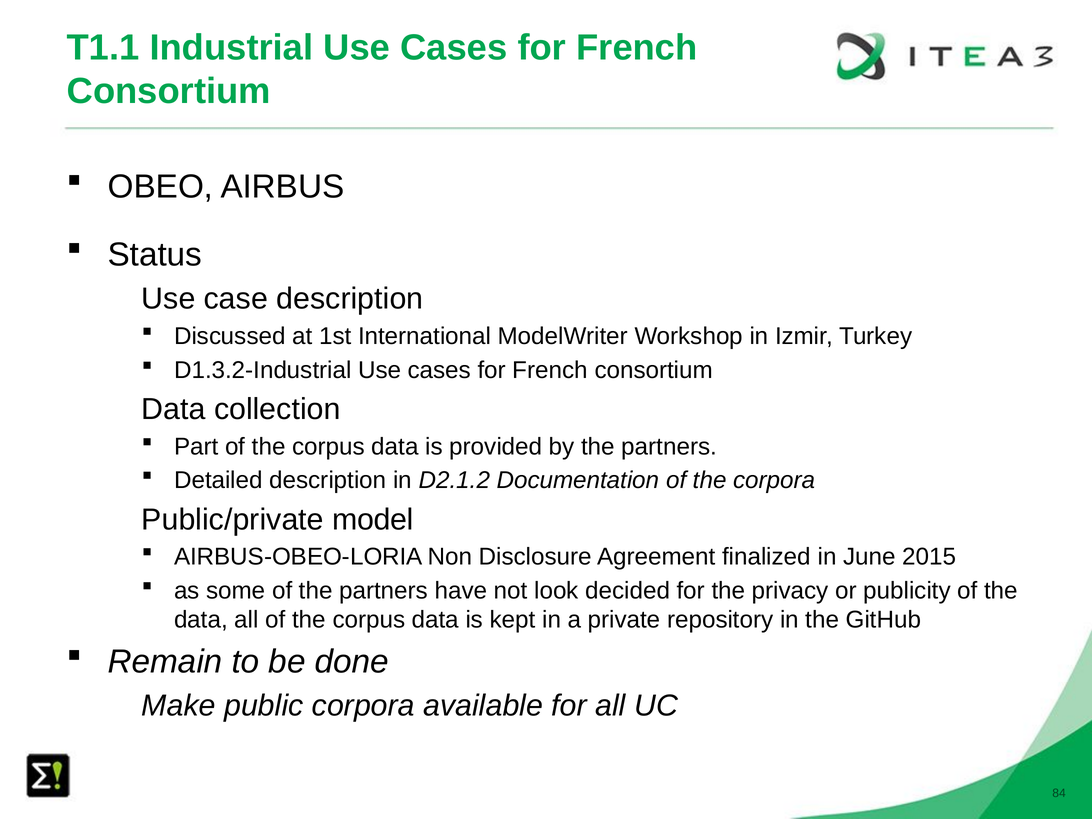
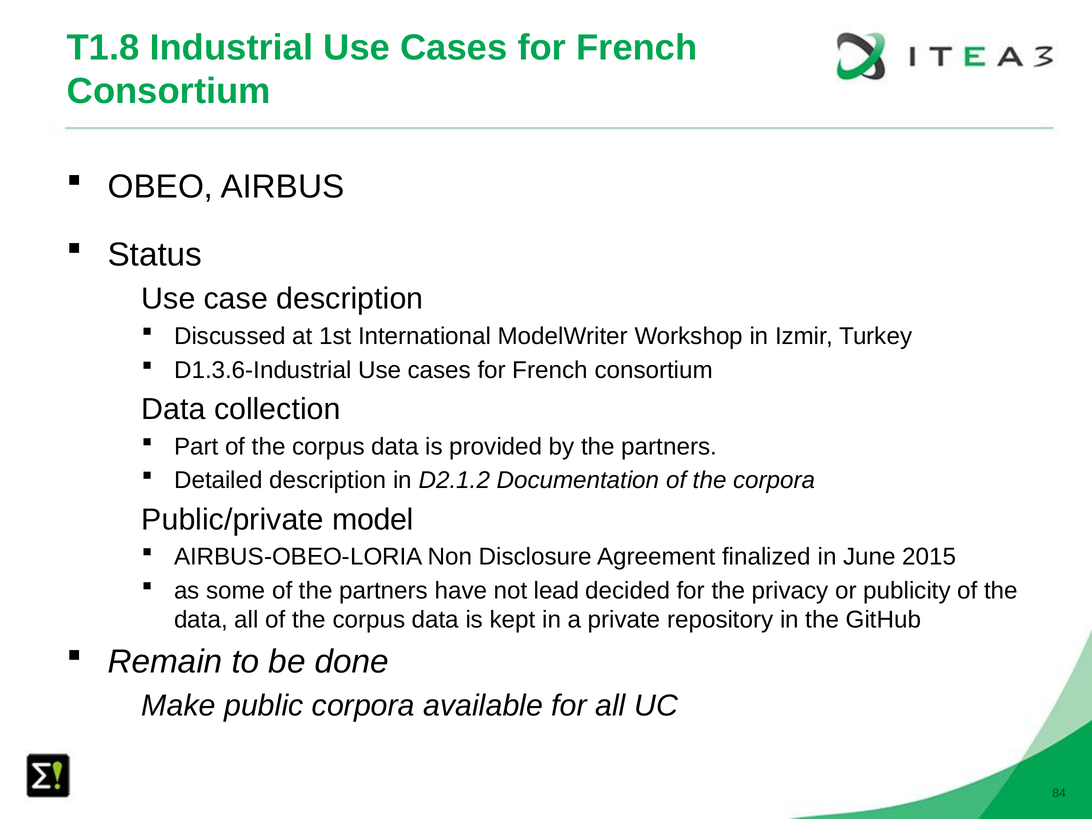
T1.1: T1.1 -> T1.8
D1.3.2-Industrial: D1.3.2-Industrial -> D1.3.6-Industrial
look: look -> lead
